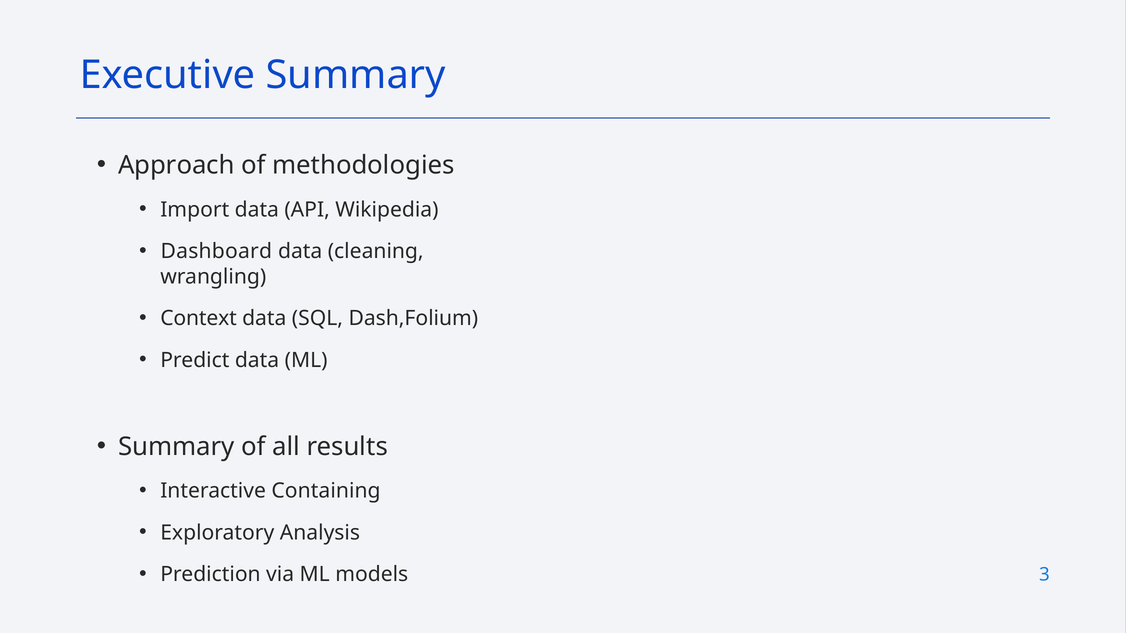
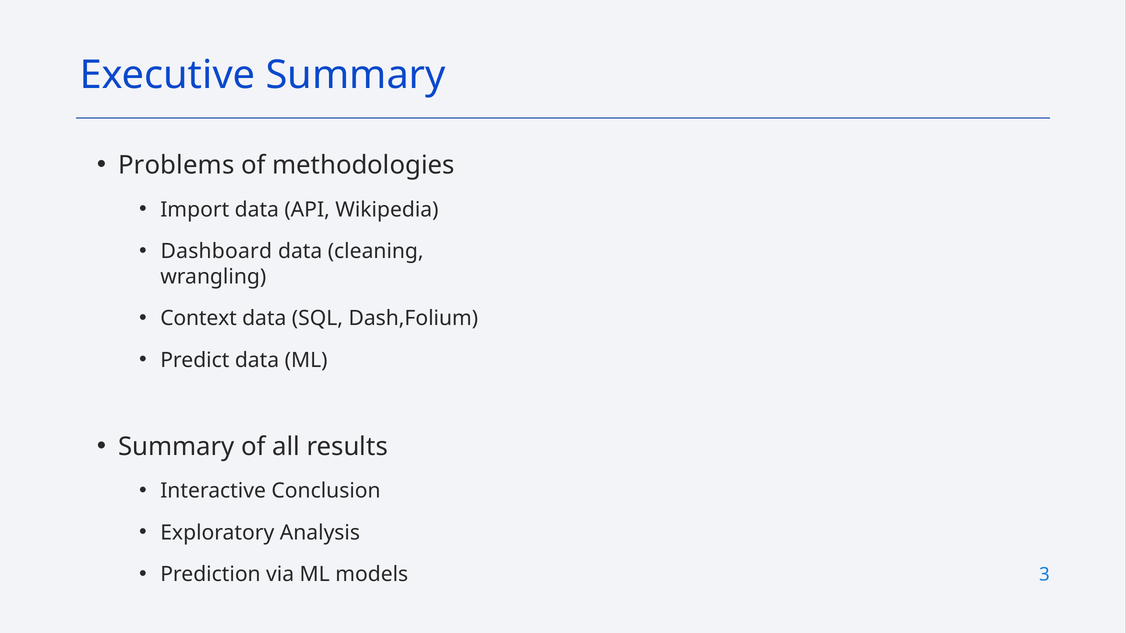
Approach: Approach -> Problems
Containing: Containing -> Conclusion
